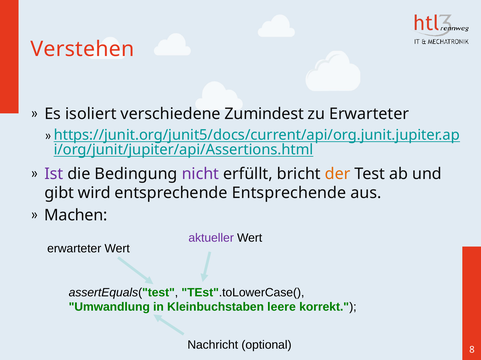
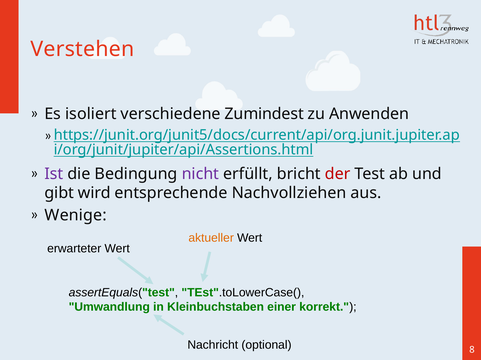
zu Erwarteter: Erwarteter -> Anwenden
der colour: orange -> red
entsprechende Entsprechende: Entsprechende -> Nachvollziehen
Machen: Machen -> Wenige
aktueller colour: purple -> orange
leere: leere -> einer
